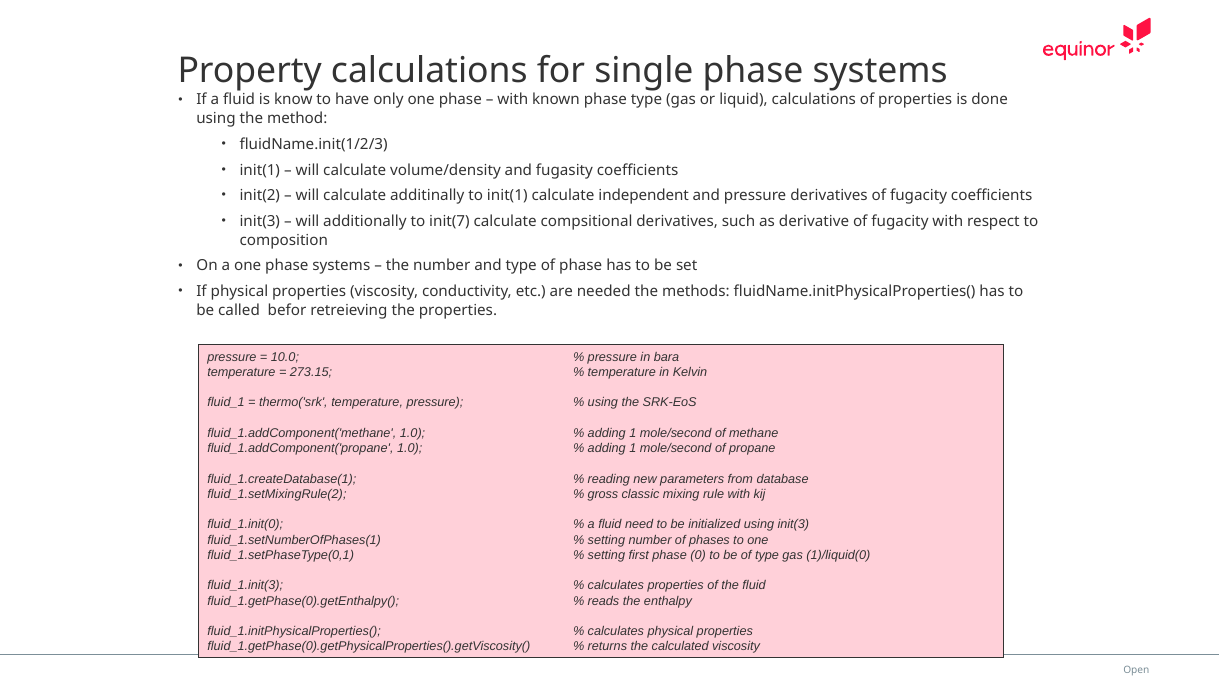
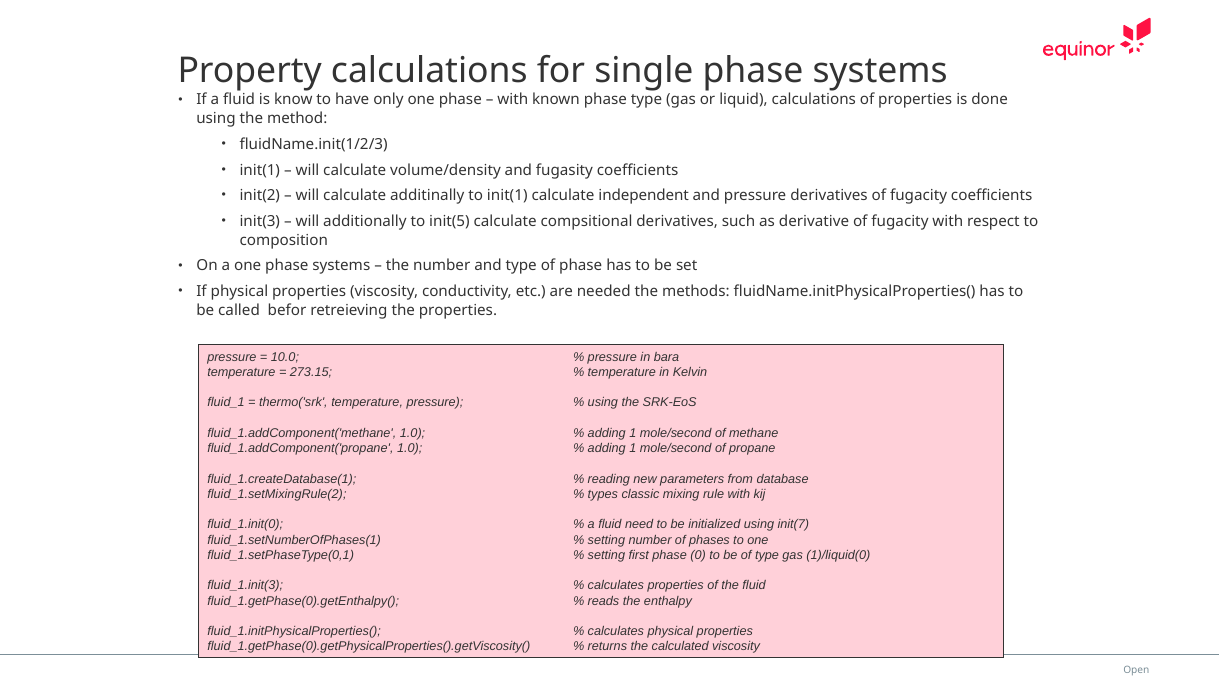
init(7: init(7 -> init(5
gross: gross -> types
using init(3: init(3 -> init(7
